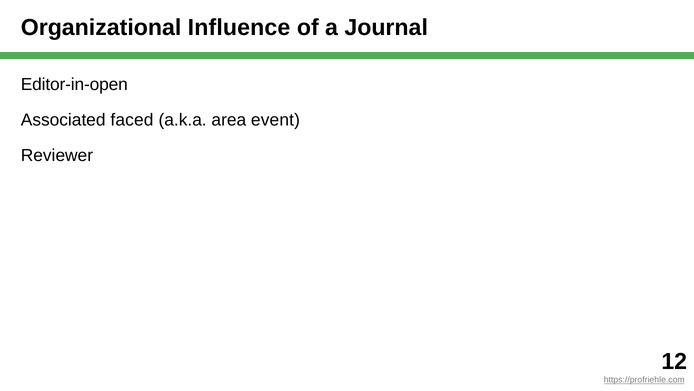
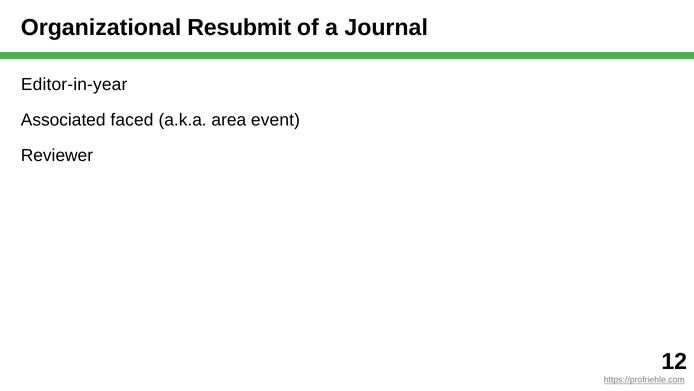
Influence: Influence -> Resubmit
Editor-in-open: Editor-in-open -> Editor-in-year
